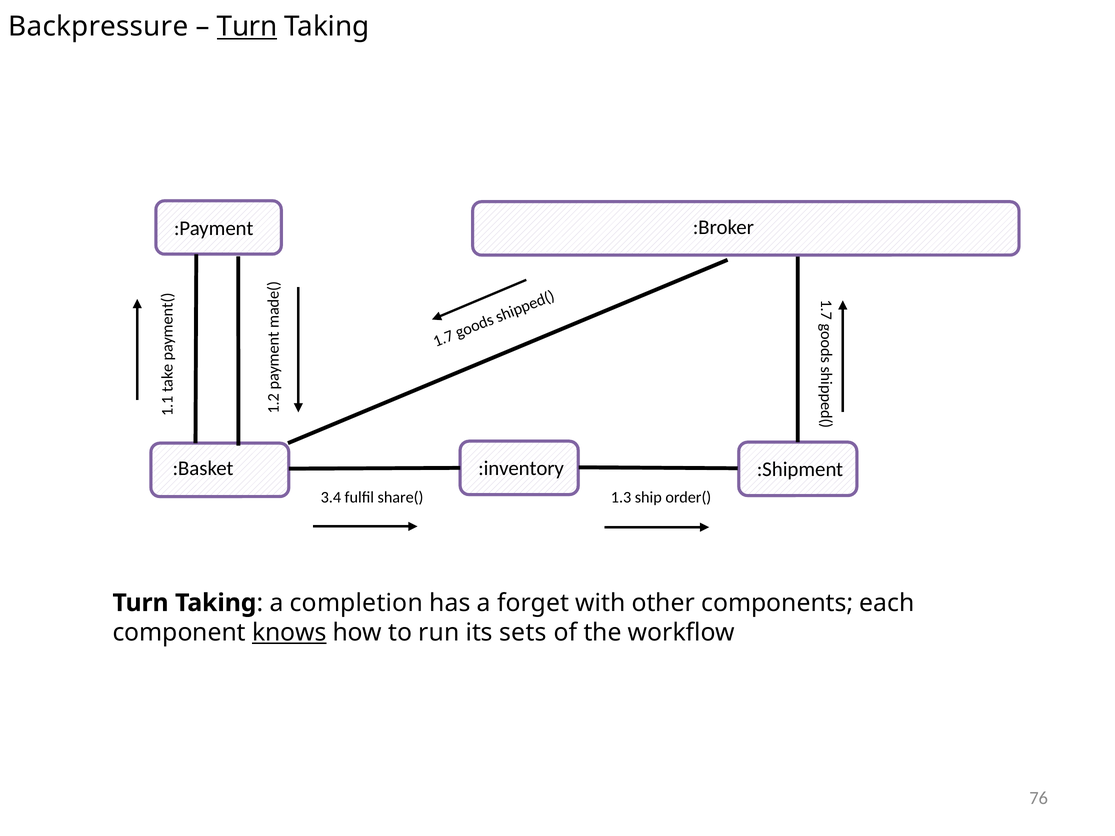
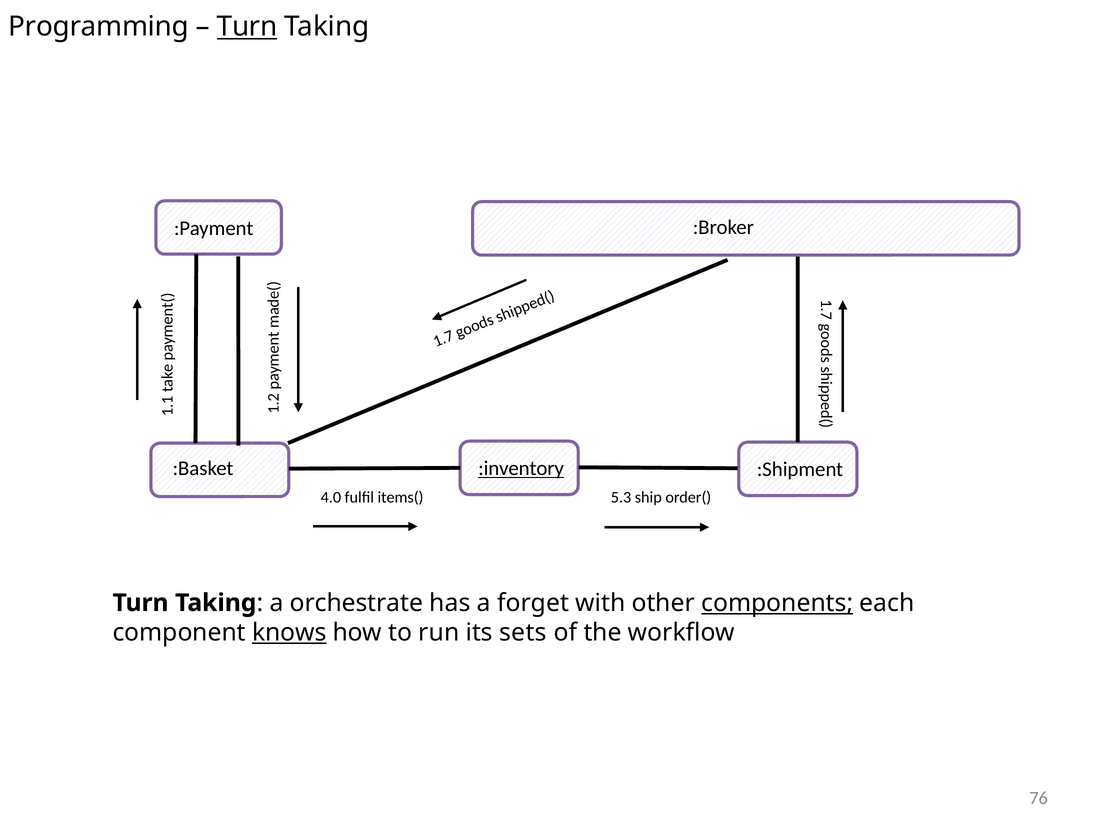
Backpressure: Backpressure -> Programming
:inventory underline: none -> present
3.4: 3.4 -> 4.0
share(: share( -> items(
1.3: 1.3 -> 5.3
completion: completion -> orchestrate
components underline: none -> present
